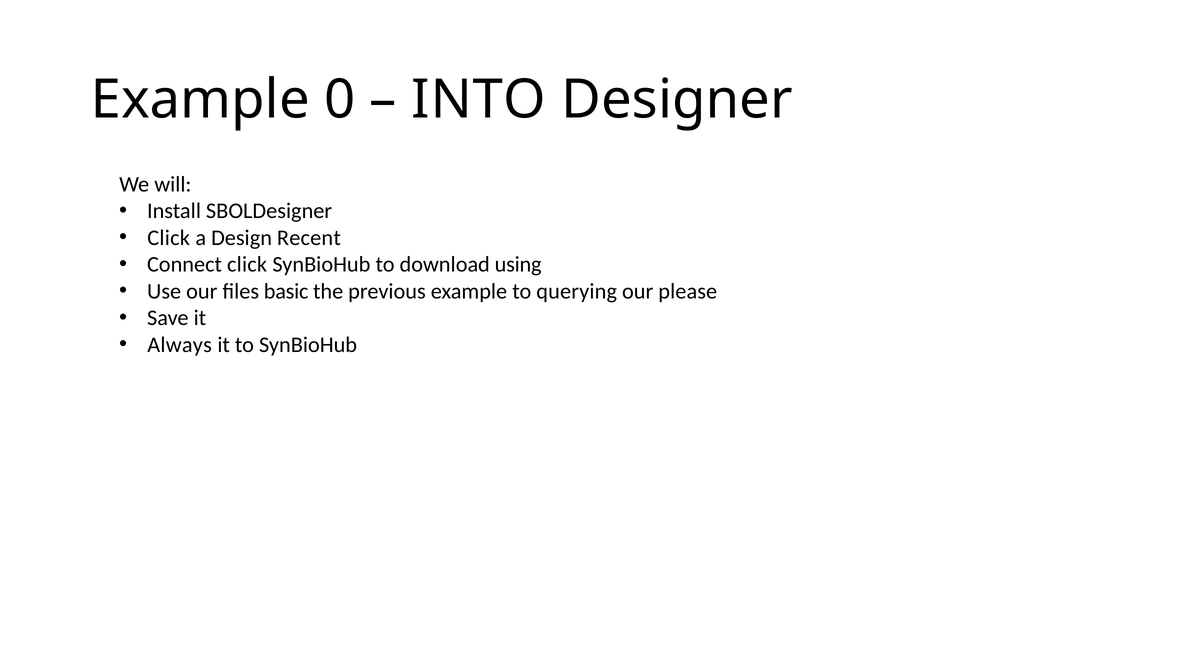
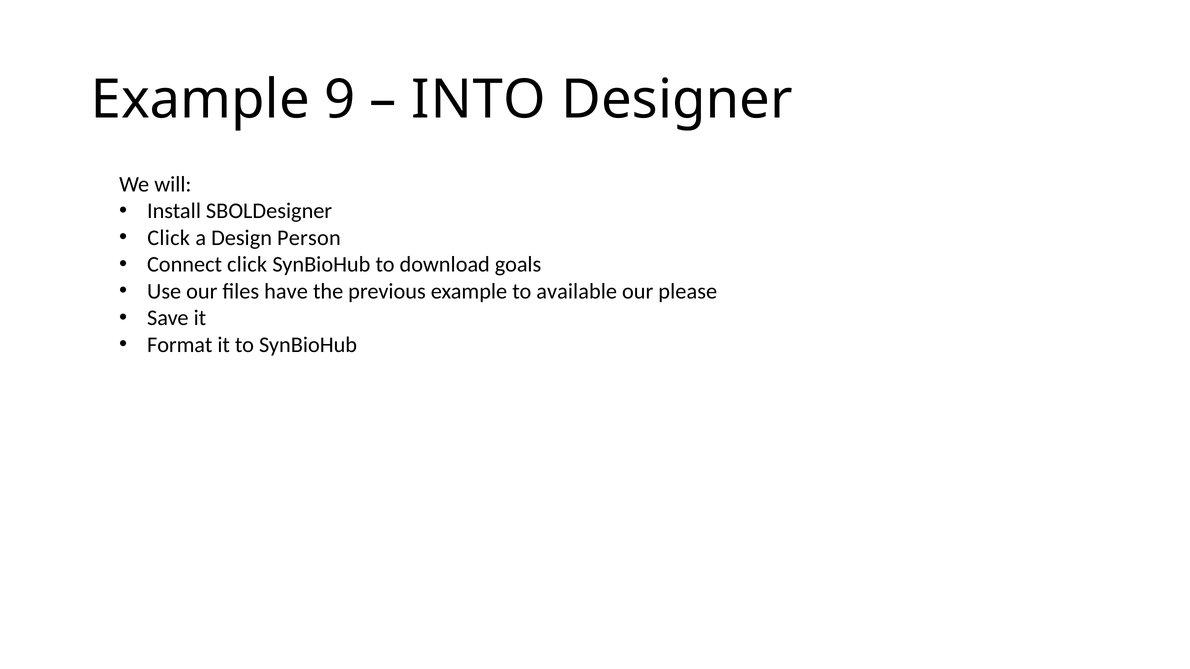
0: 0 -> 9
Recent: Recent -> Person
using: using -> goals
basic: basic -> have
querying: querying -> available
Always: Always -> Format
